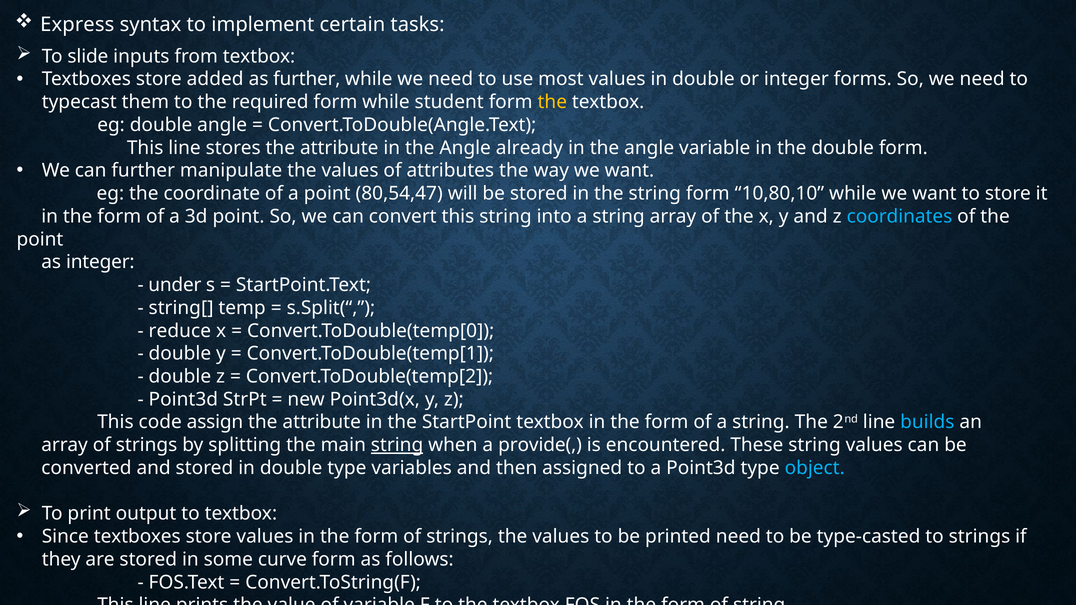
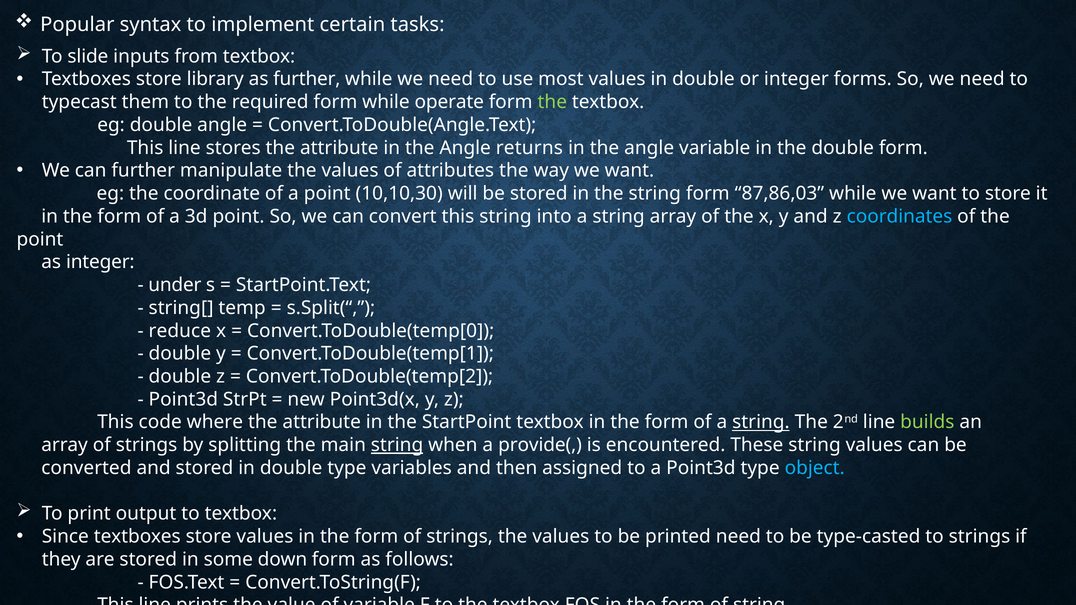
Express: Express -> Popular
added: added -> library
student: student -> operate
the at (552, 102) colour: yellow -> light green
already: already -> returns
80,54,47: 80,54,47 -> 10,10,30
10,80,10: 10,80,10 -> 87,86,03
assign: assign -> where
string at (761, 422) underline: none -> present
builds colour: light blue -> light green
curve: curve -> down
